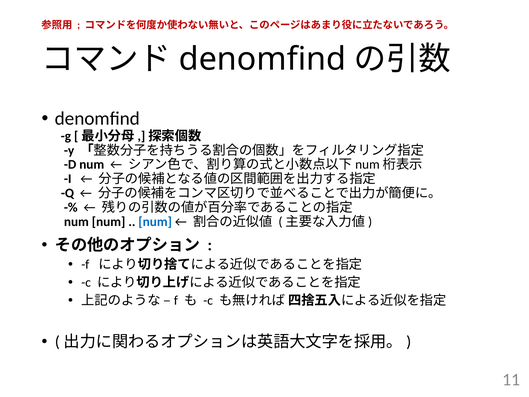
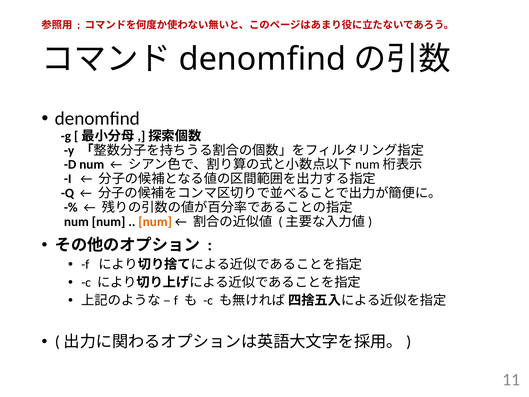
num at (155, 222) colour: blue -> orange
